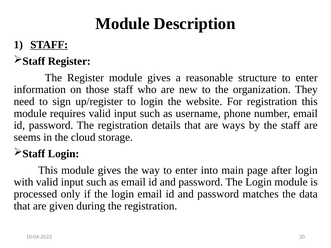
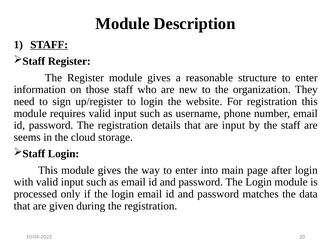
are ways: ways -> input
